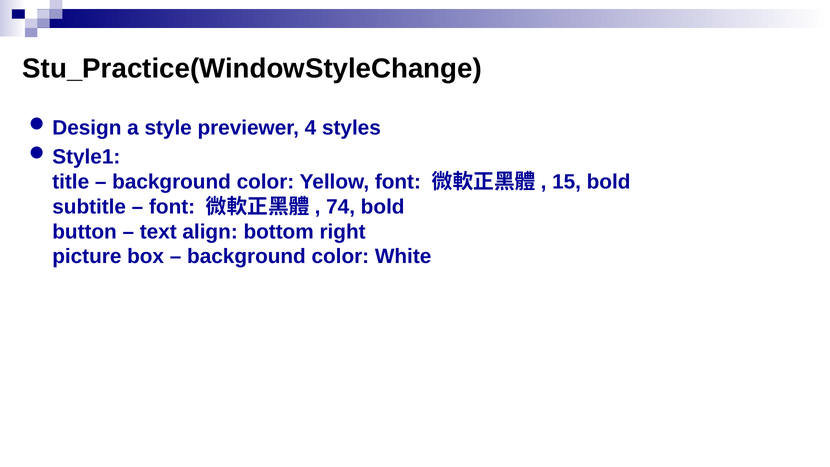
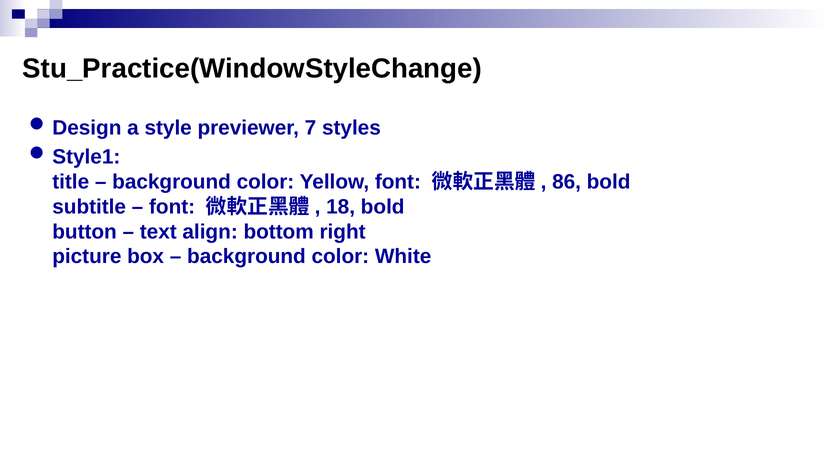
4: 4 -> 7
15: 15 -> 86
74: 74 -> 18
